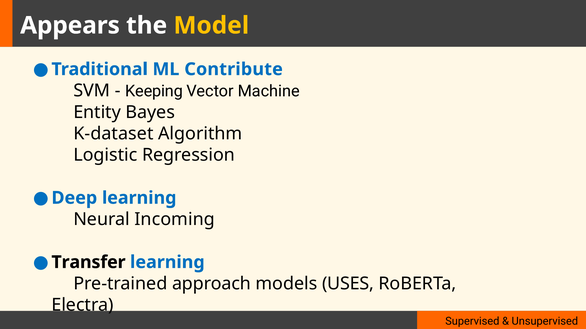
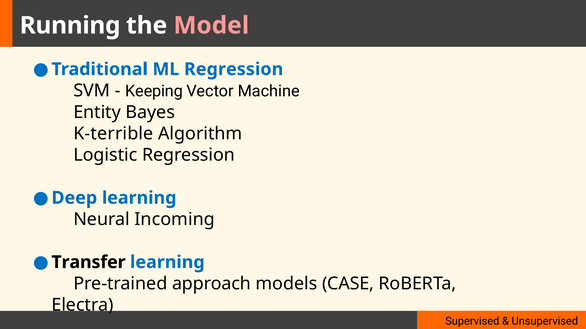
Appears: Appears -> Running
Model colour: yellow -> pink
ML Contribute: Contribute -> Regression
K-dataset: K-dataset -> K-terrible
USES: USES -> CASE
